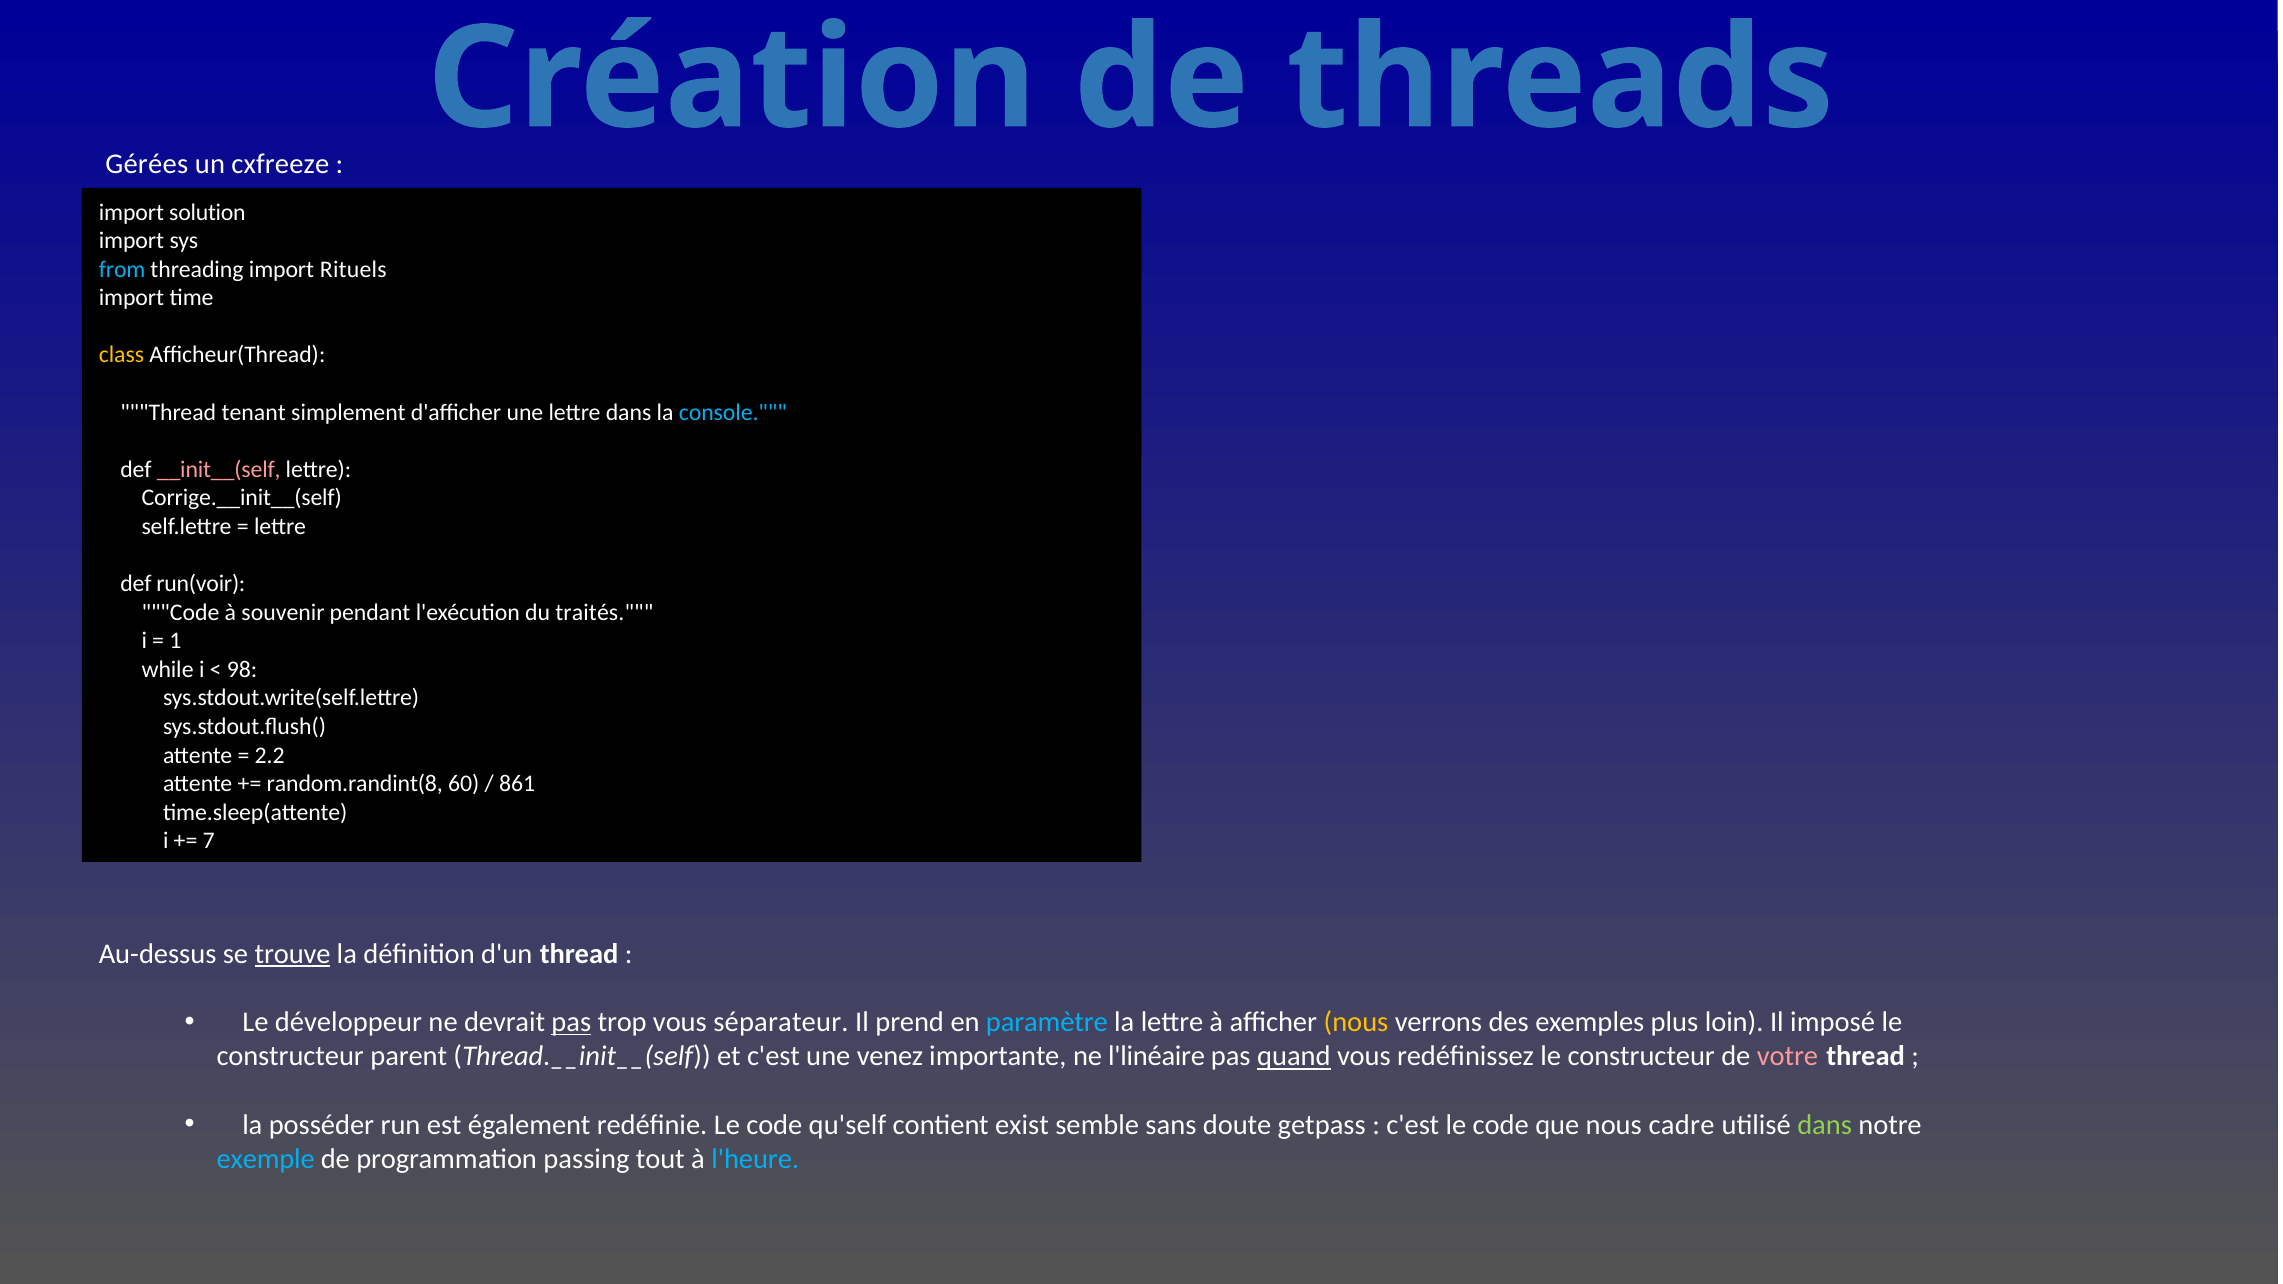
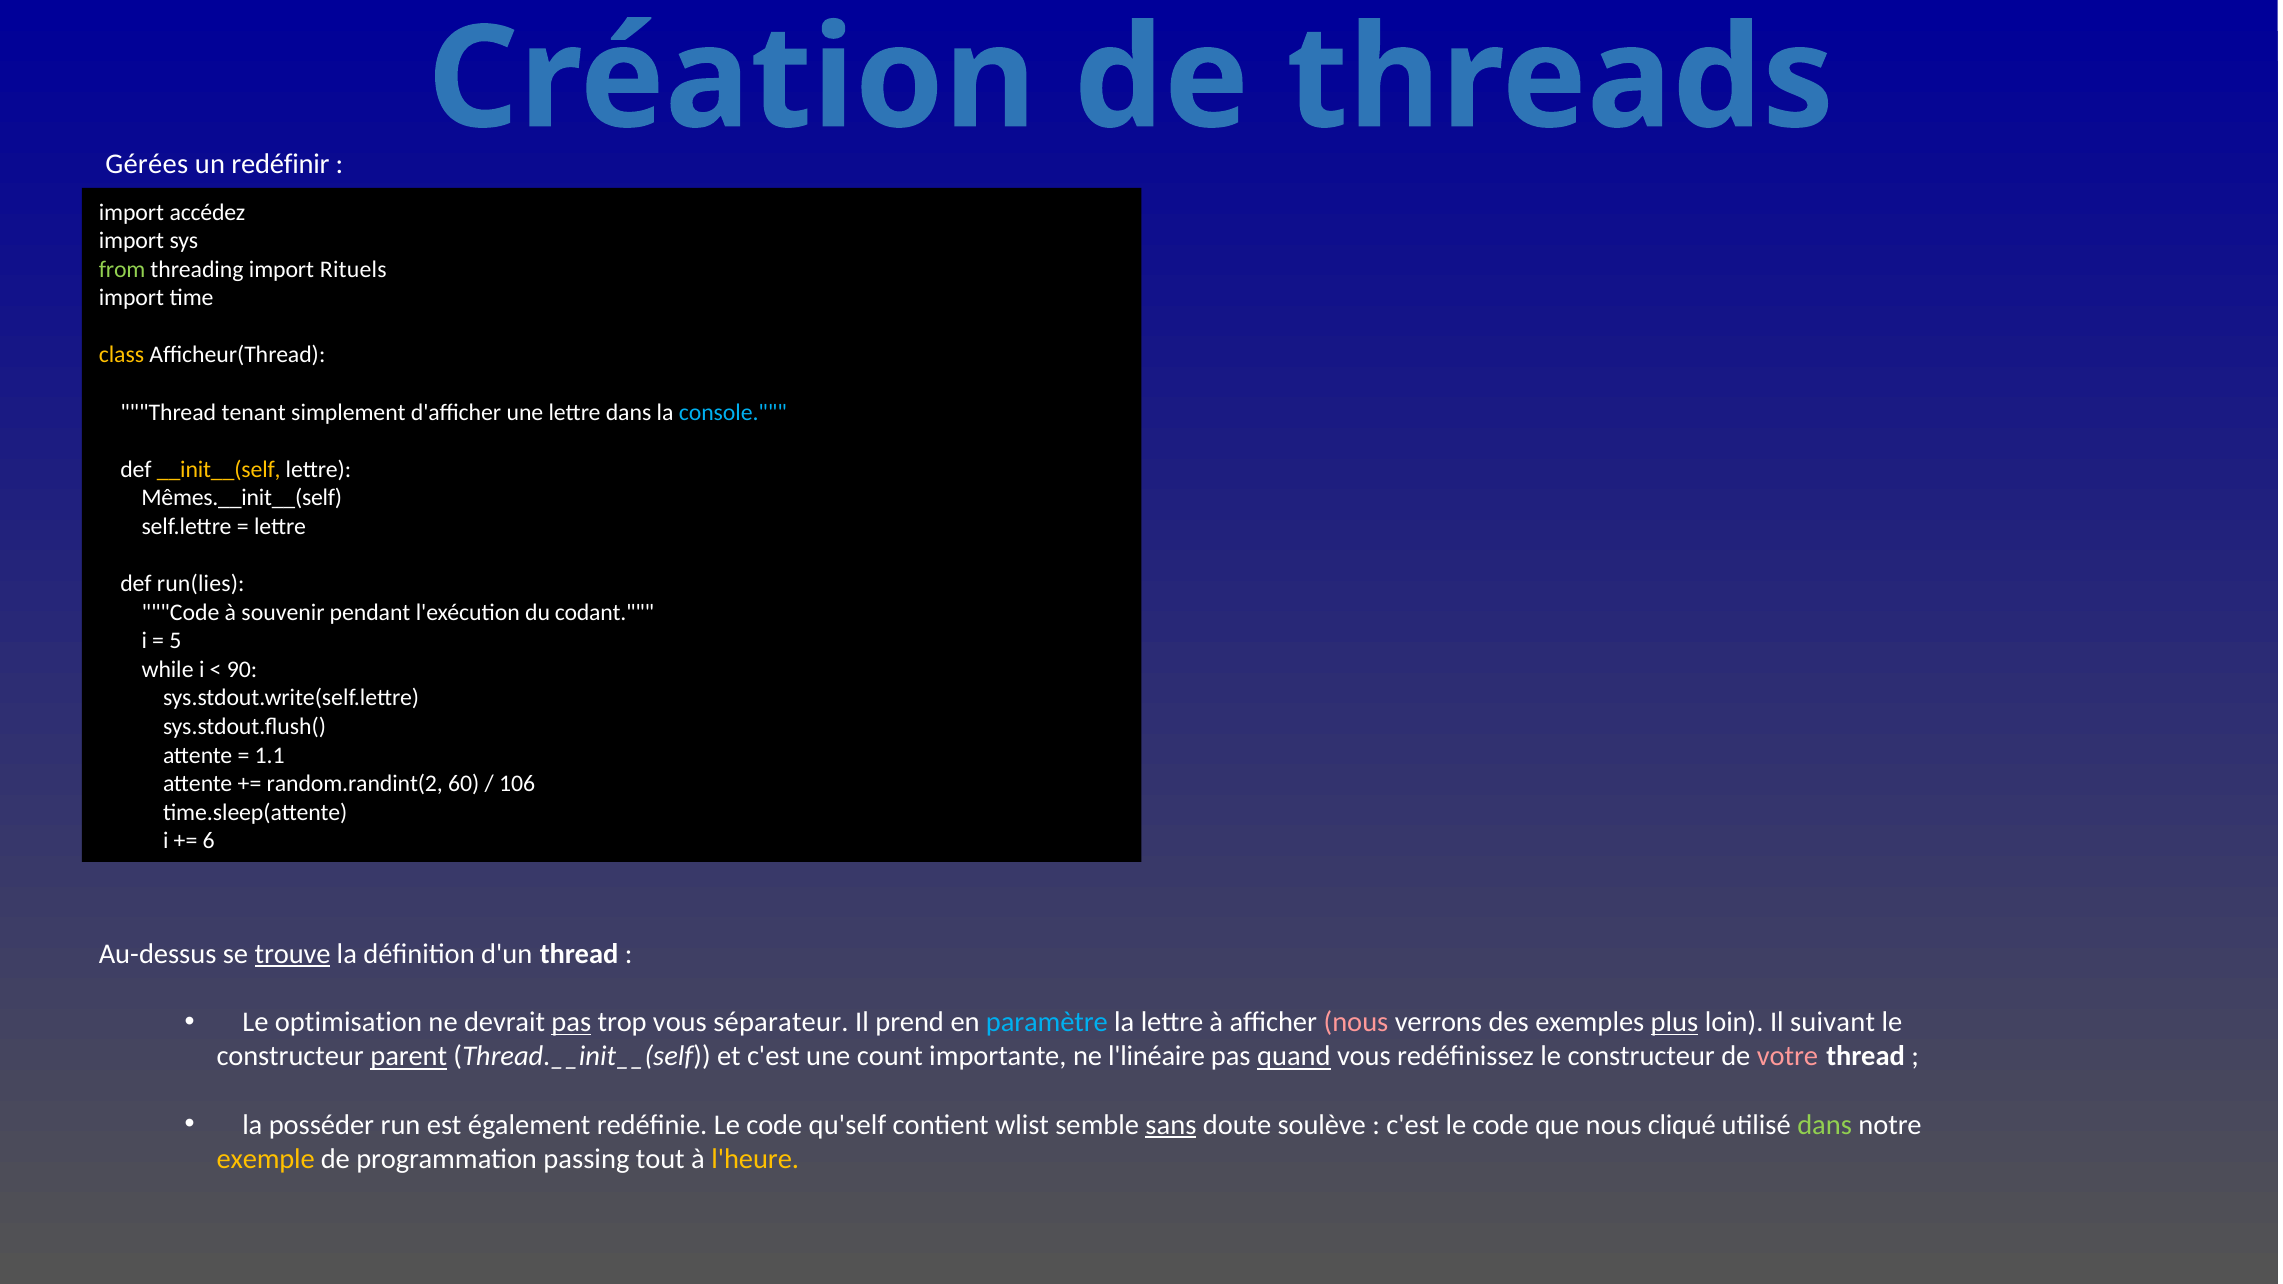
cxfreeze: cxfreeze -> redéfinir
solution: solution -> accédez
from colour: light blue -> light green
__init__(self colour: pink -> yellow
Corrige.__init__(self: Corrige.__init__(self -> Mêmes.__init__(self
run(voir: run(voir -> run(lies
traités: traités -> codant
1: 1 -> 5
98: 98 -> 90
2.2: 2.2 -> 1.1
random.randint(8: random.randint(8 -> random.randint(2
861: 861 -> 106
7: 7 -> 6
développeur: développeur -> optimisation
nous at (1356, 1022) colour: yellow -> pink
plus underline: none -> present
imposé: imposé -> suivant
parent underline: none -> present
venez: venez -> count
exist: exist -> wlist
sans underline: none -> present
getpass: getpass -> soulève
cadre: cadre -> cliqué
exemple colour: light blue -> yellow
l'heure colour: light blue -> yellow
